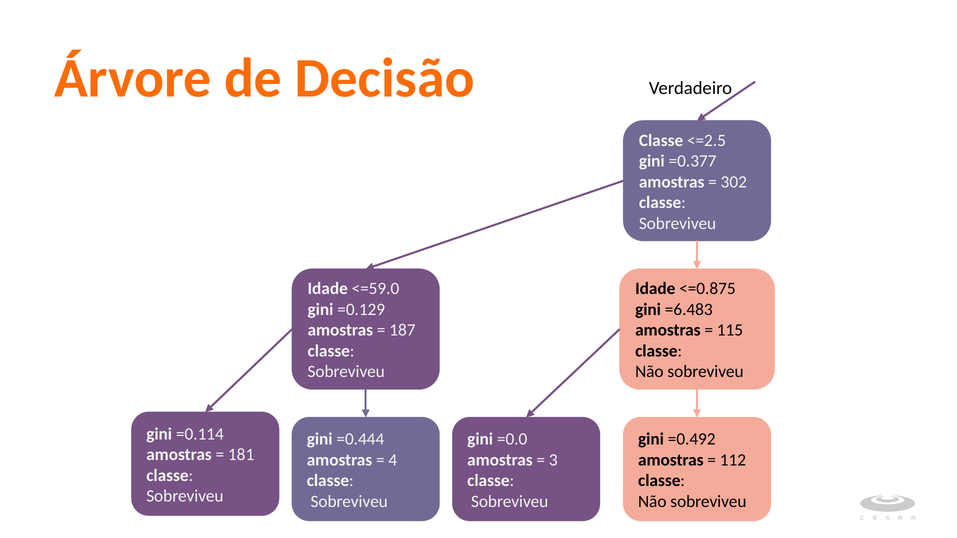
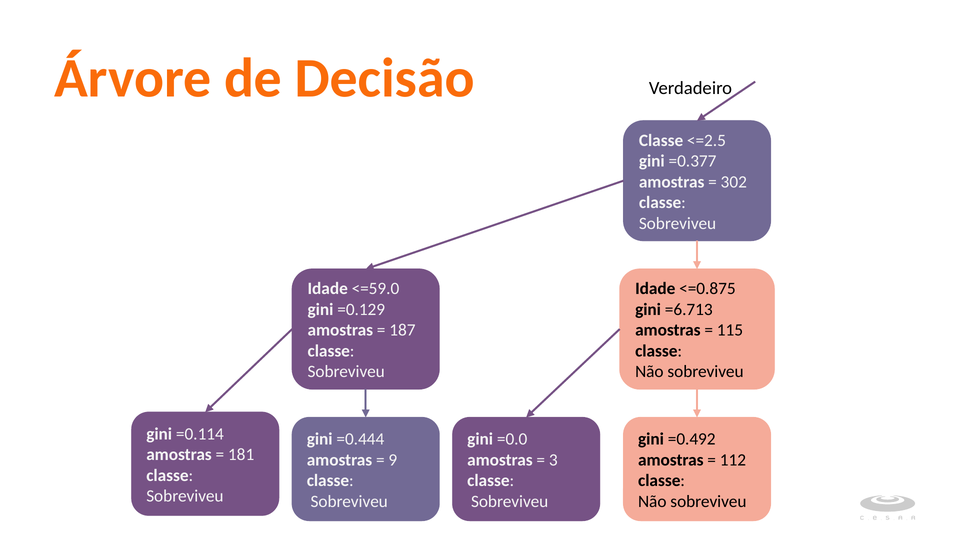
=6.483: =6.483 -> =6.713
4: 4 -> 9
